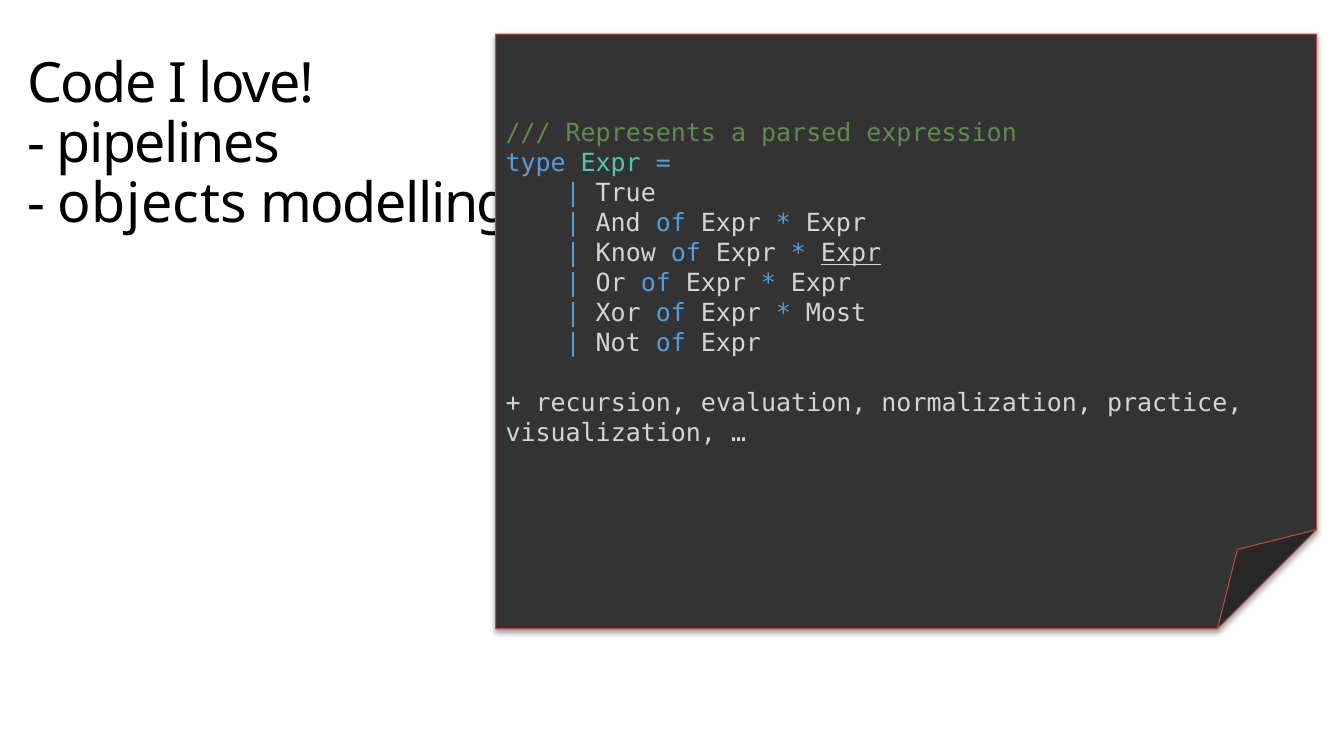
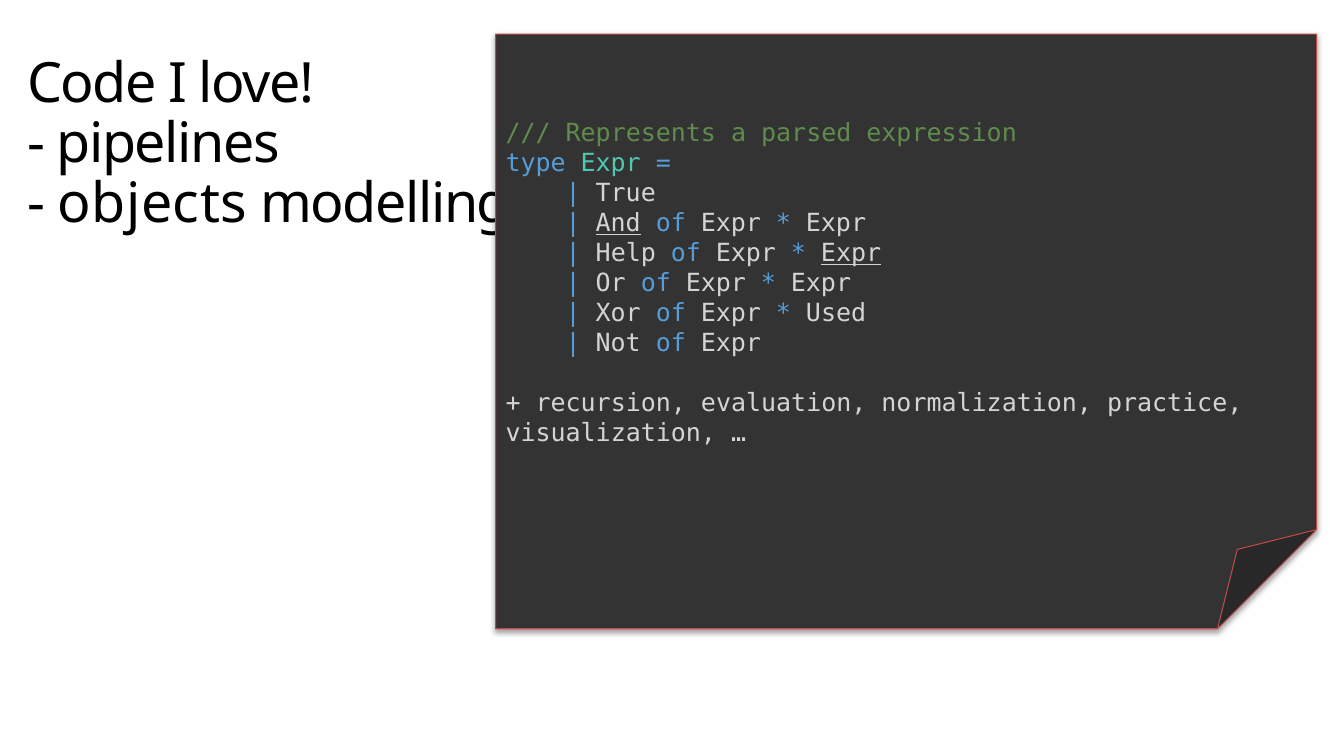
And underline: none -> present
Know: Know -> Help
Most: Most -> Used
